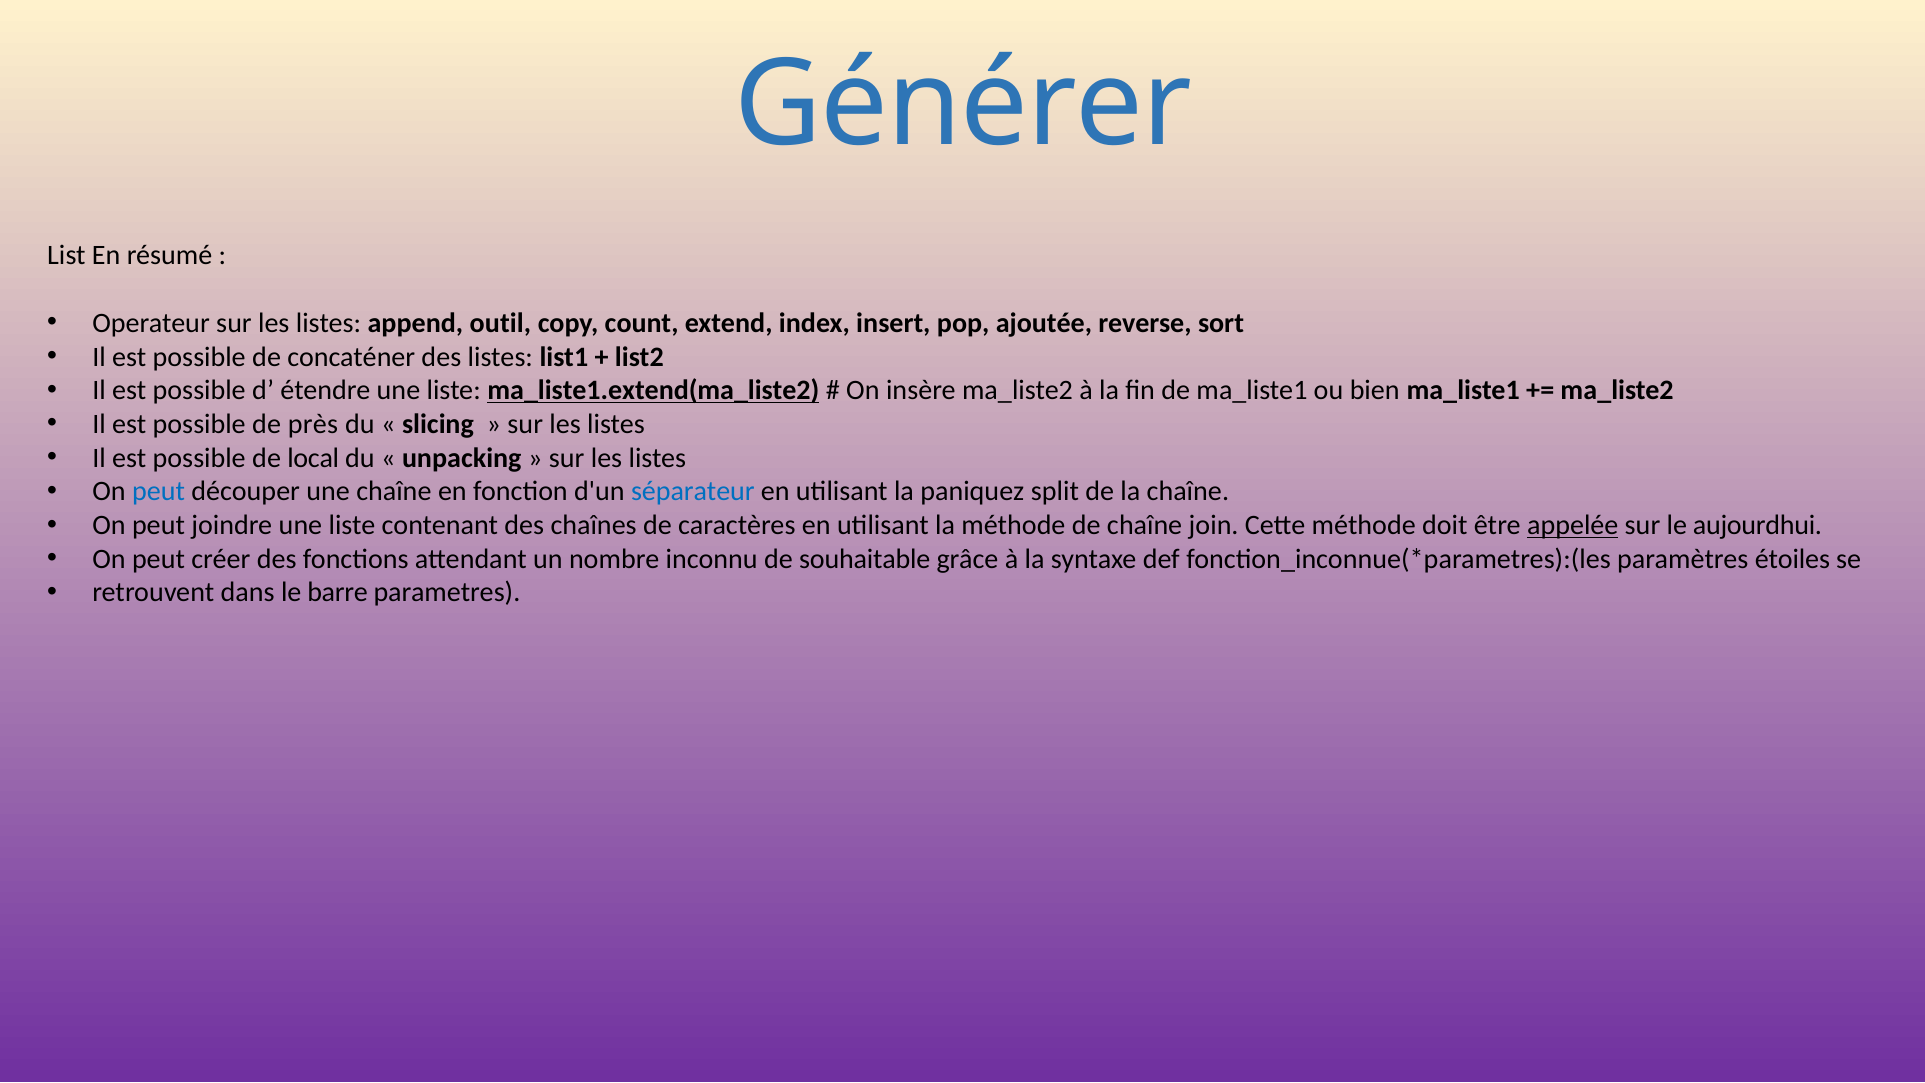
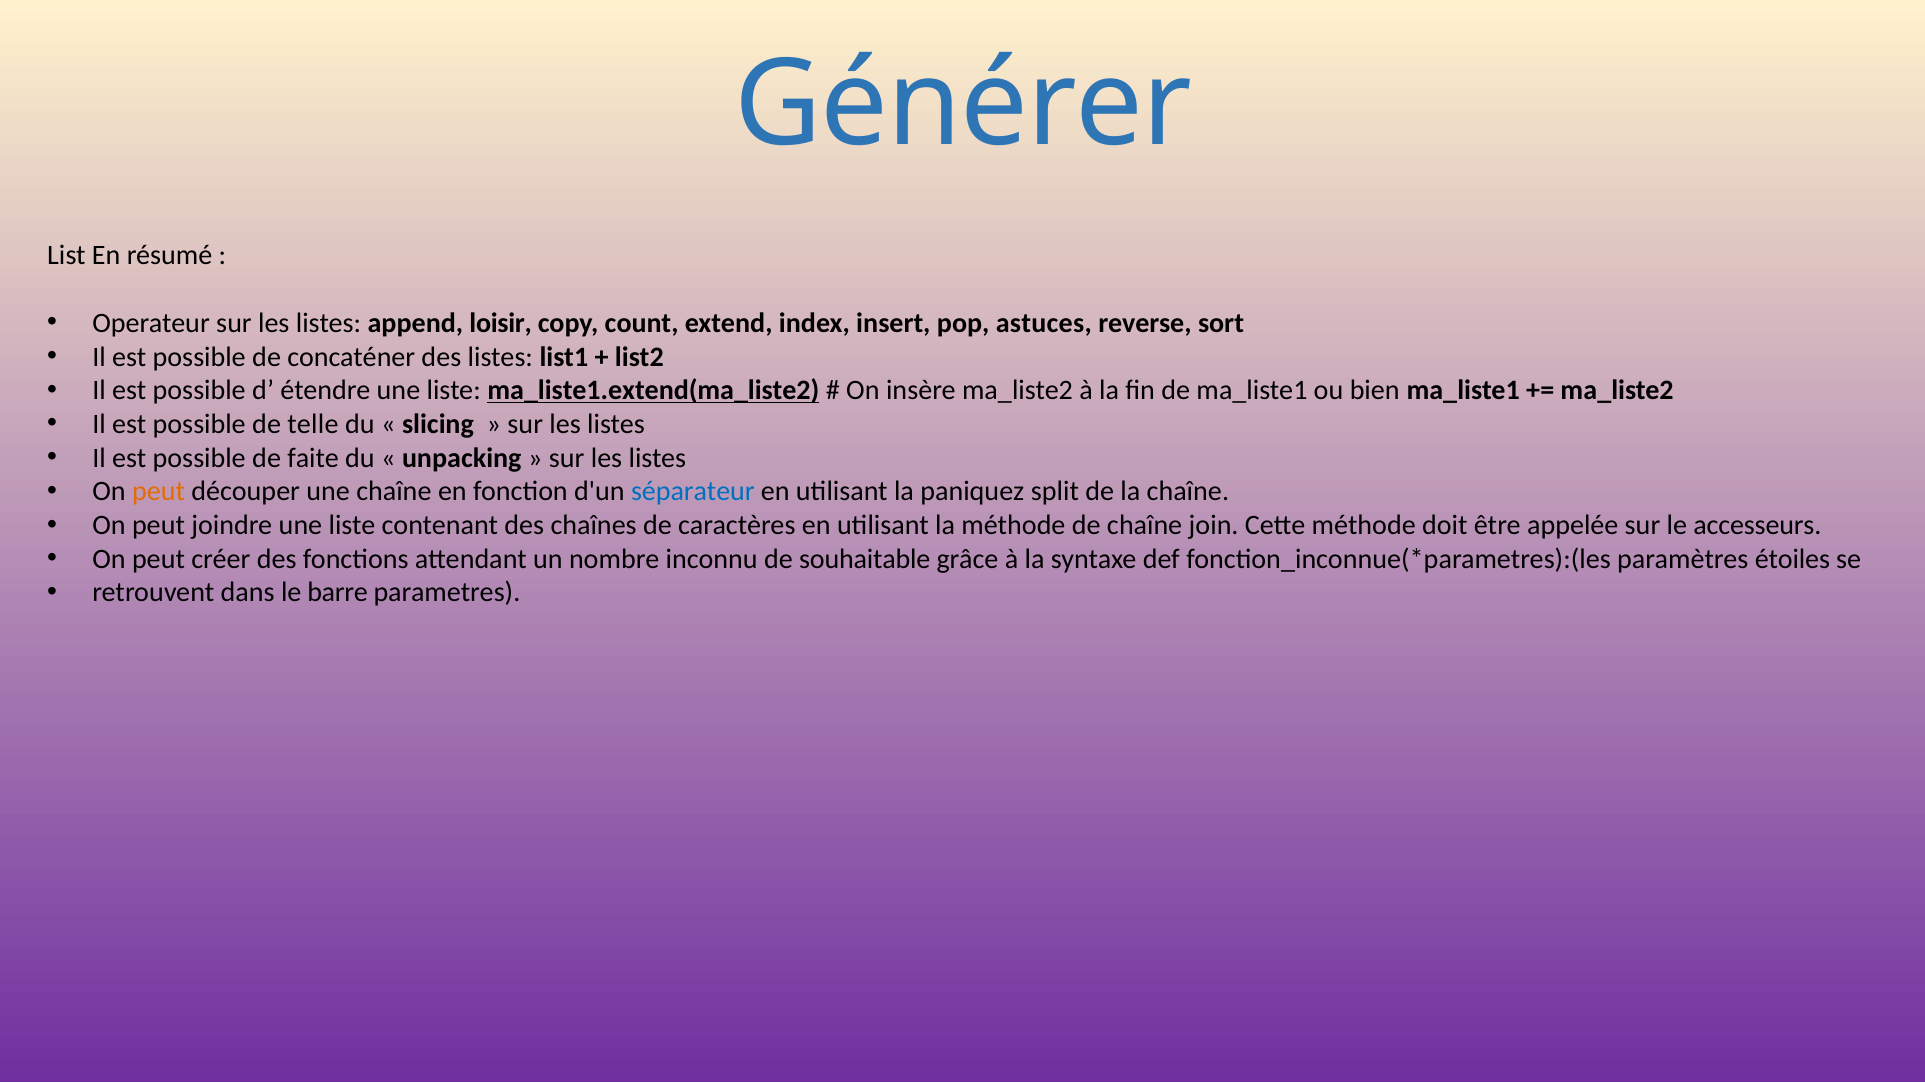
outil: outil -> loisir
ajoutée: ajoutée -> astuces
près: près -> telle
local: local -> faite
peut at (158, 491) colour: blue -> orange
appelée underline: present -> none
aujourdhui: aujourdhui -> accesseurs
